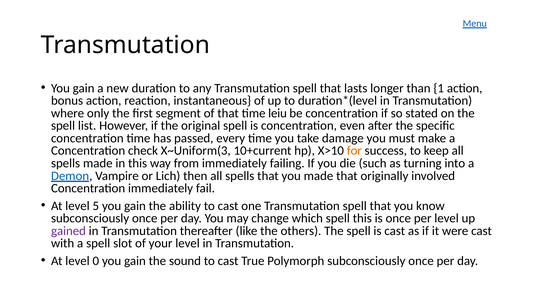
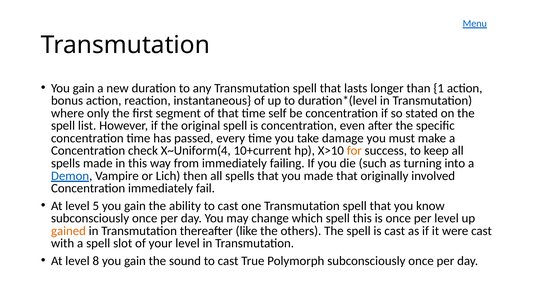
leiu: leiu -> self
X~Uniform(3: X~Uniform(3 -> X~Uniform(4
gained colour: purple -> orange
0: 0 -> 8
